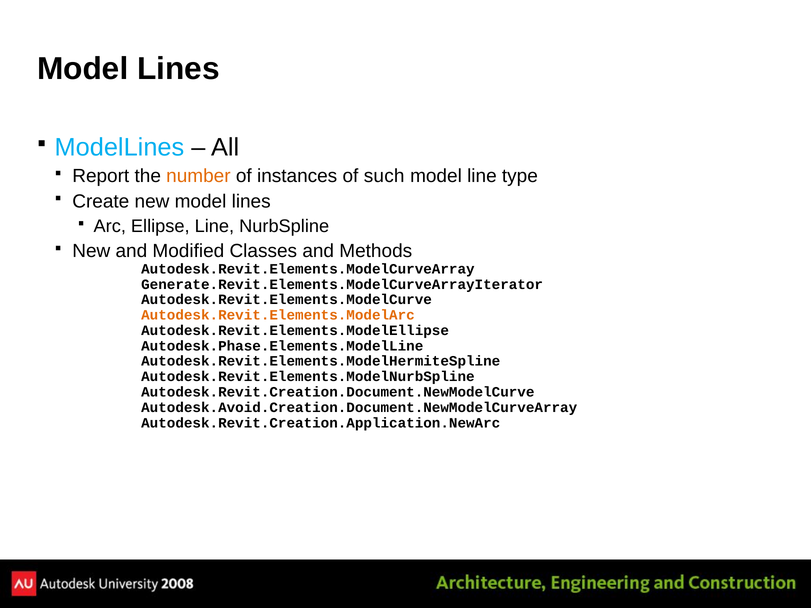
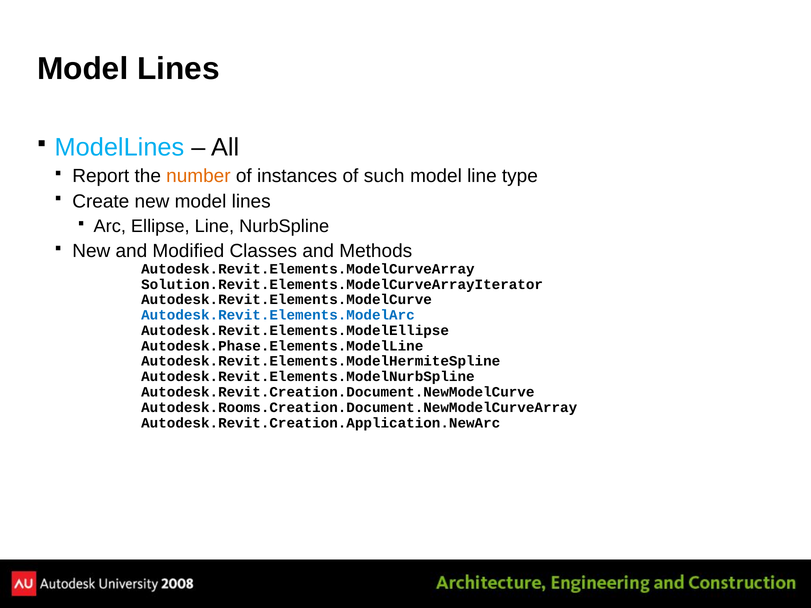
Generate.Revit.Elements.ModelCurveArrayIterator: Generate.Revit.Elements.ModelCurveArrayIterator -> Solution.Revit.Elements.ModelCurveArrayIterator
Autodesk.Revit.Elements.ModelArc colour: orange -> blue
Autodesk.Avoid.Creation.Document.NewModelCurveArray: Autodesk.Avoid.Creation.Document.NewModelCurveArray -> Autodesk.Rooms.Creation.Document.NewModelCurveArray
